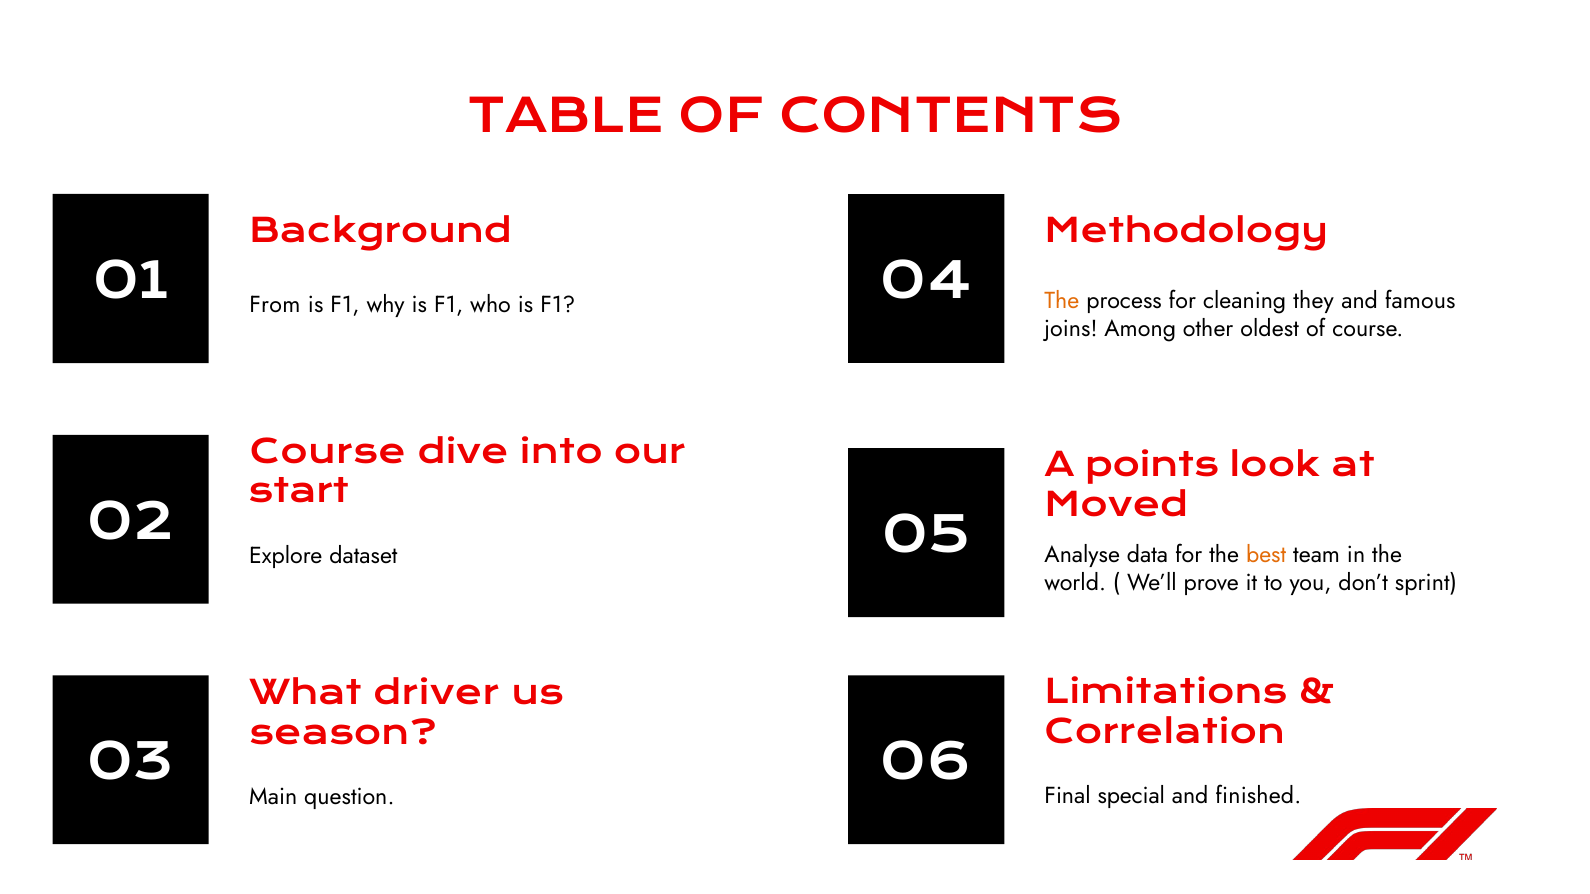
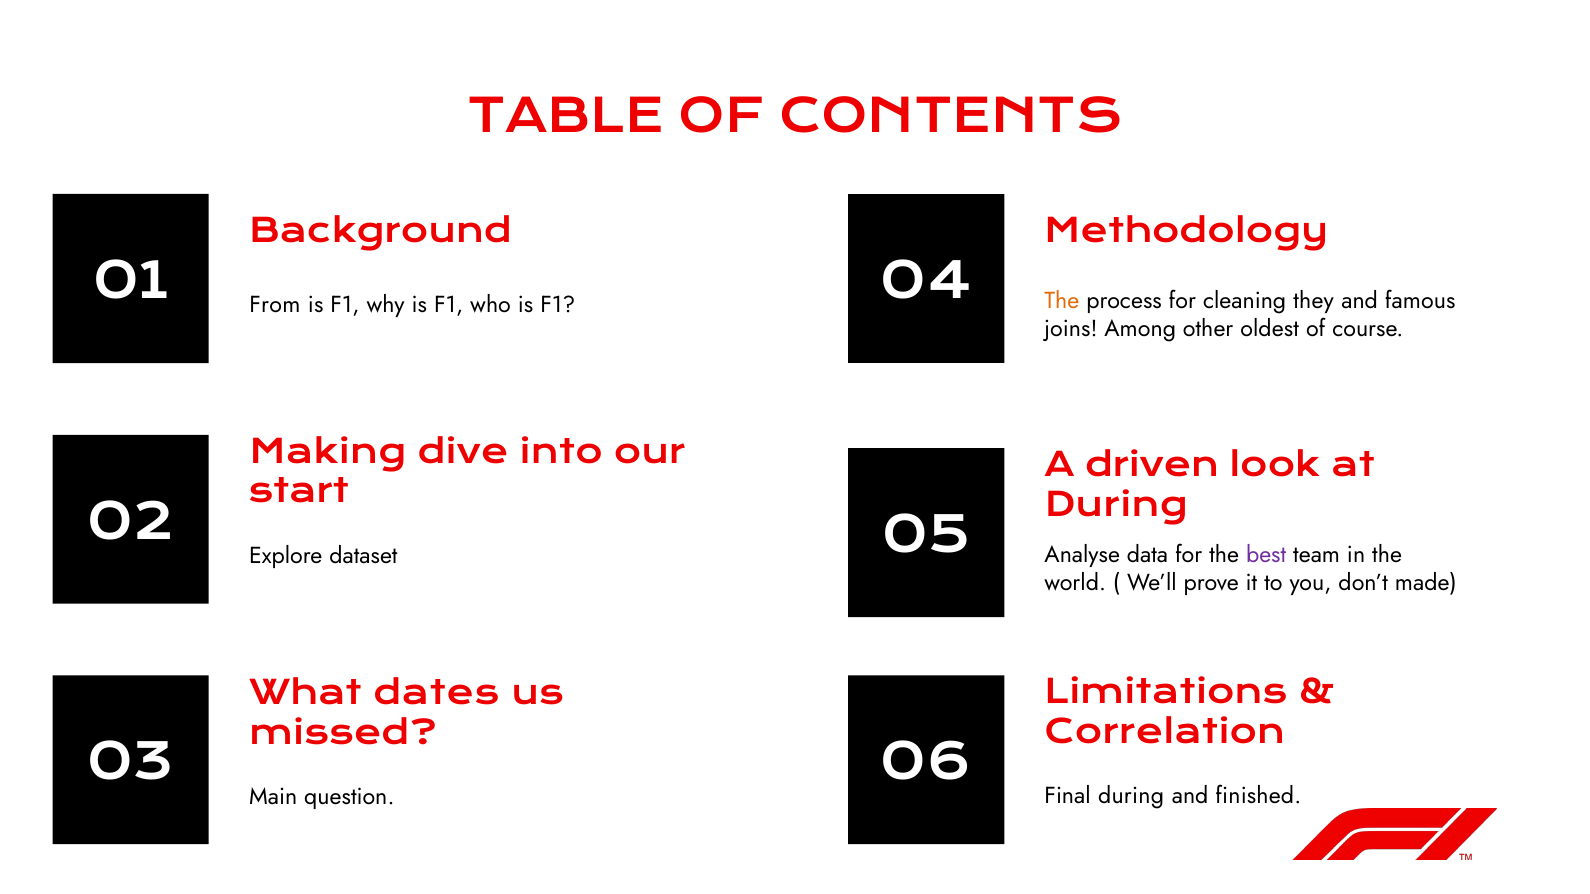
Course at (328, 452): Course -> Making
points: points -> driven
Moved at (1116, 505): Moved -> During
best colour: orange -> purple
sprint: sprint -> made
driver: driver -> dates
season: season -> missed
Final special: special -> during
